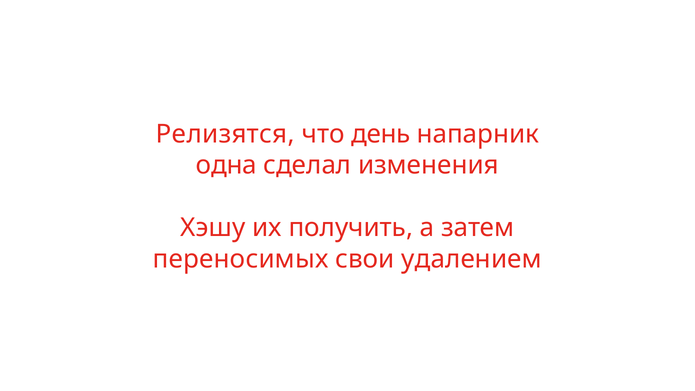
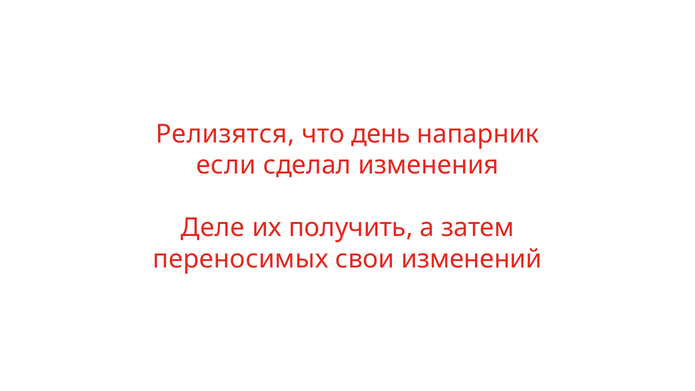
одна: одна -> если
Хэшу: Хэшу -> Деле
удалением: удалением -> изменений
